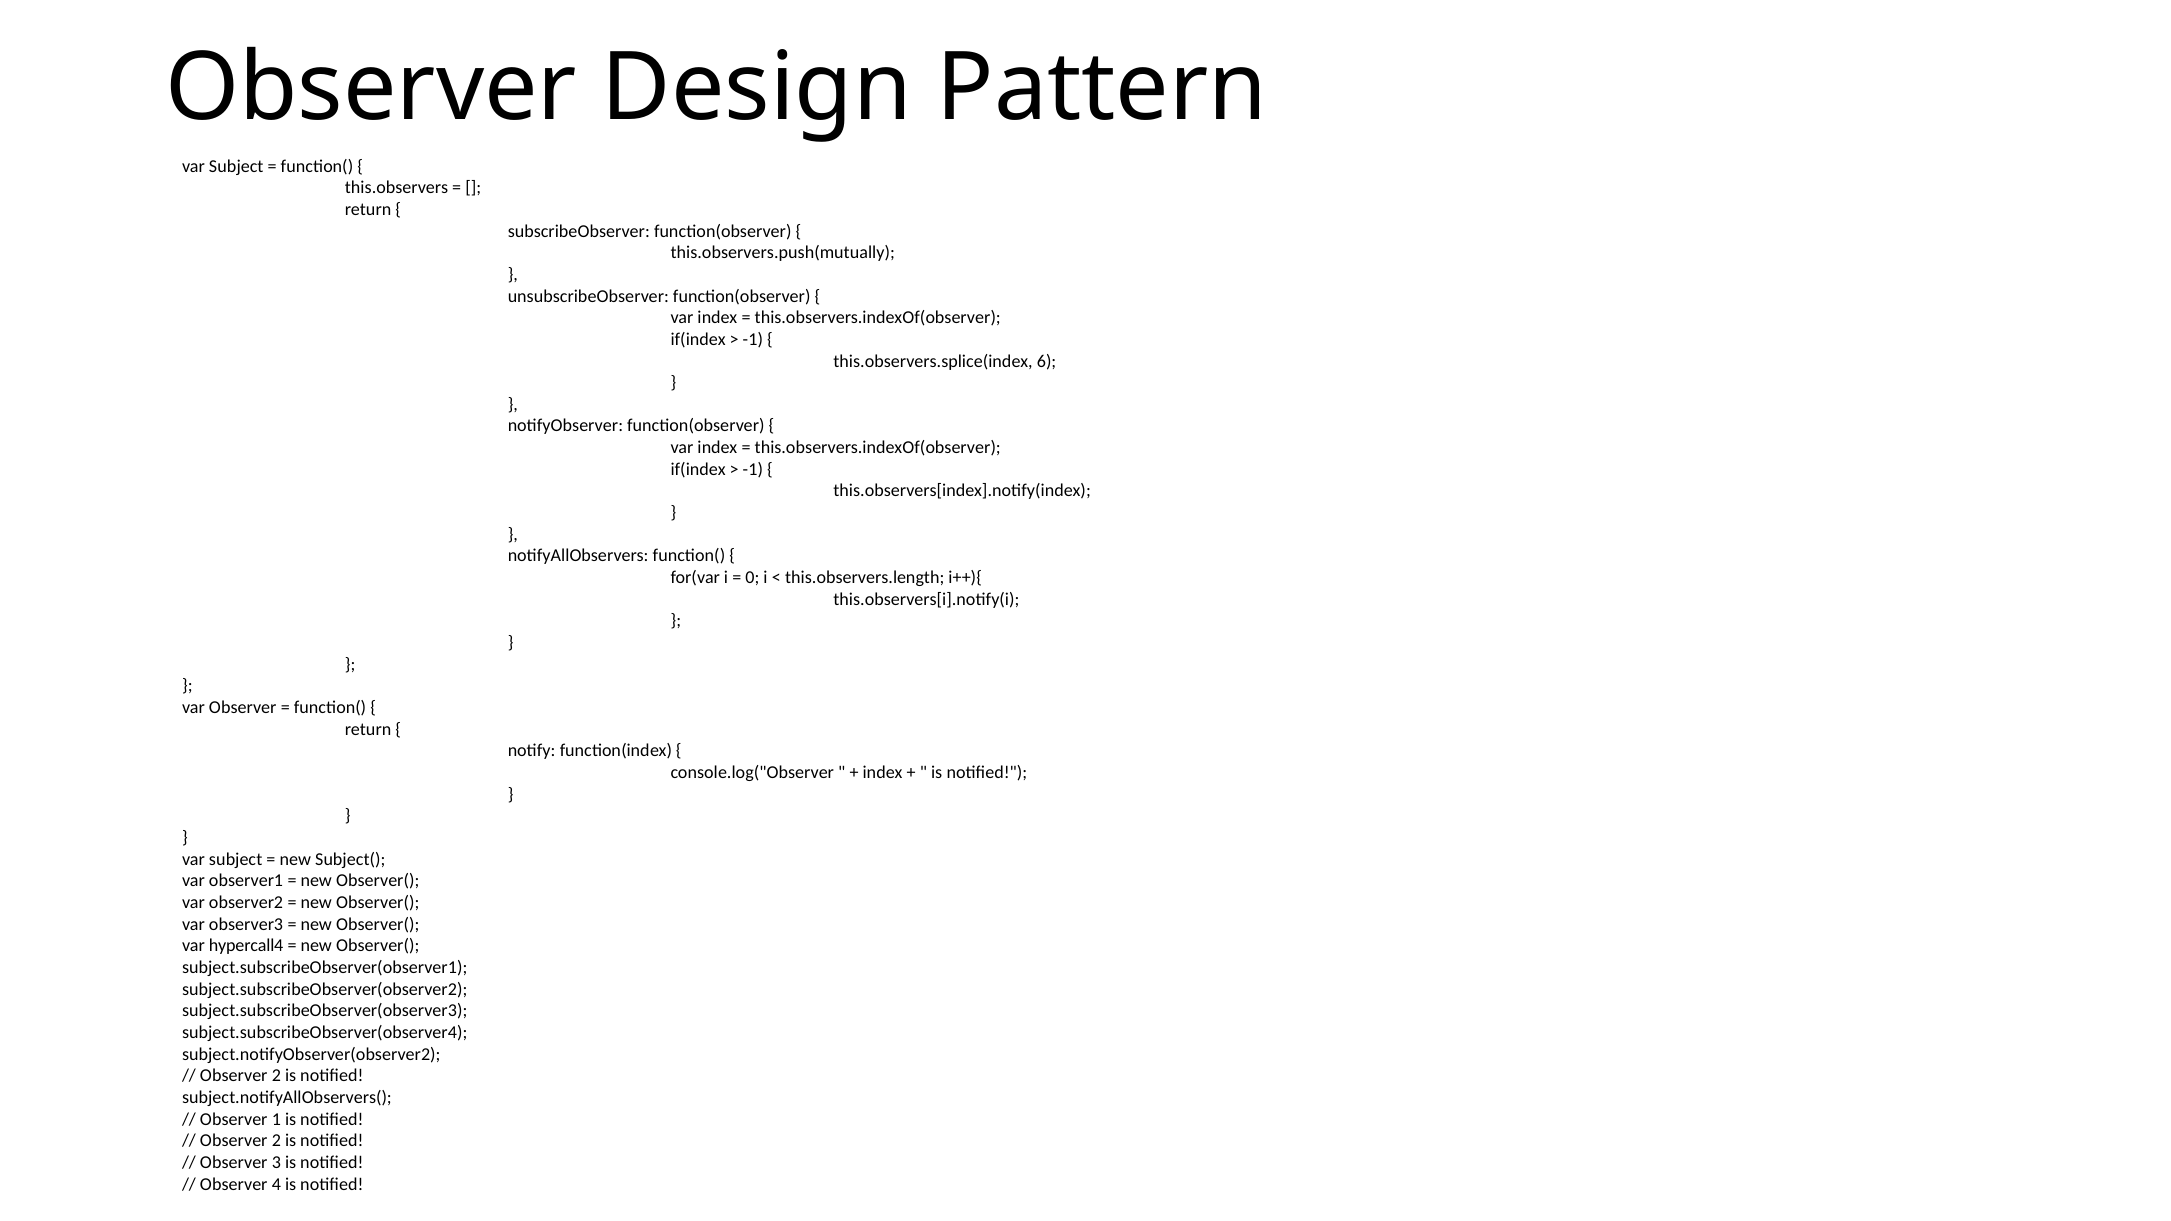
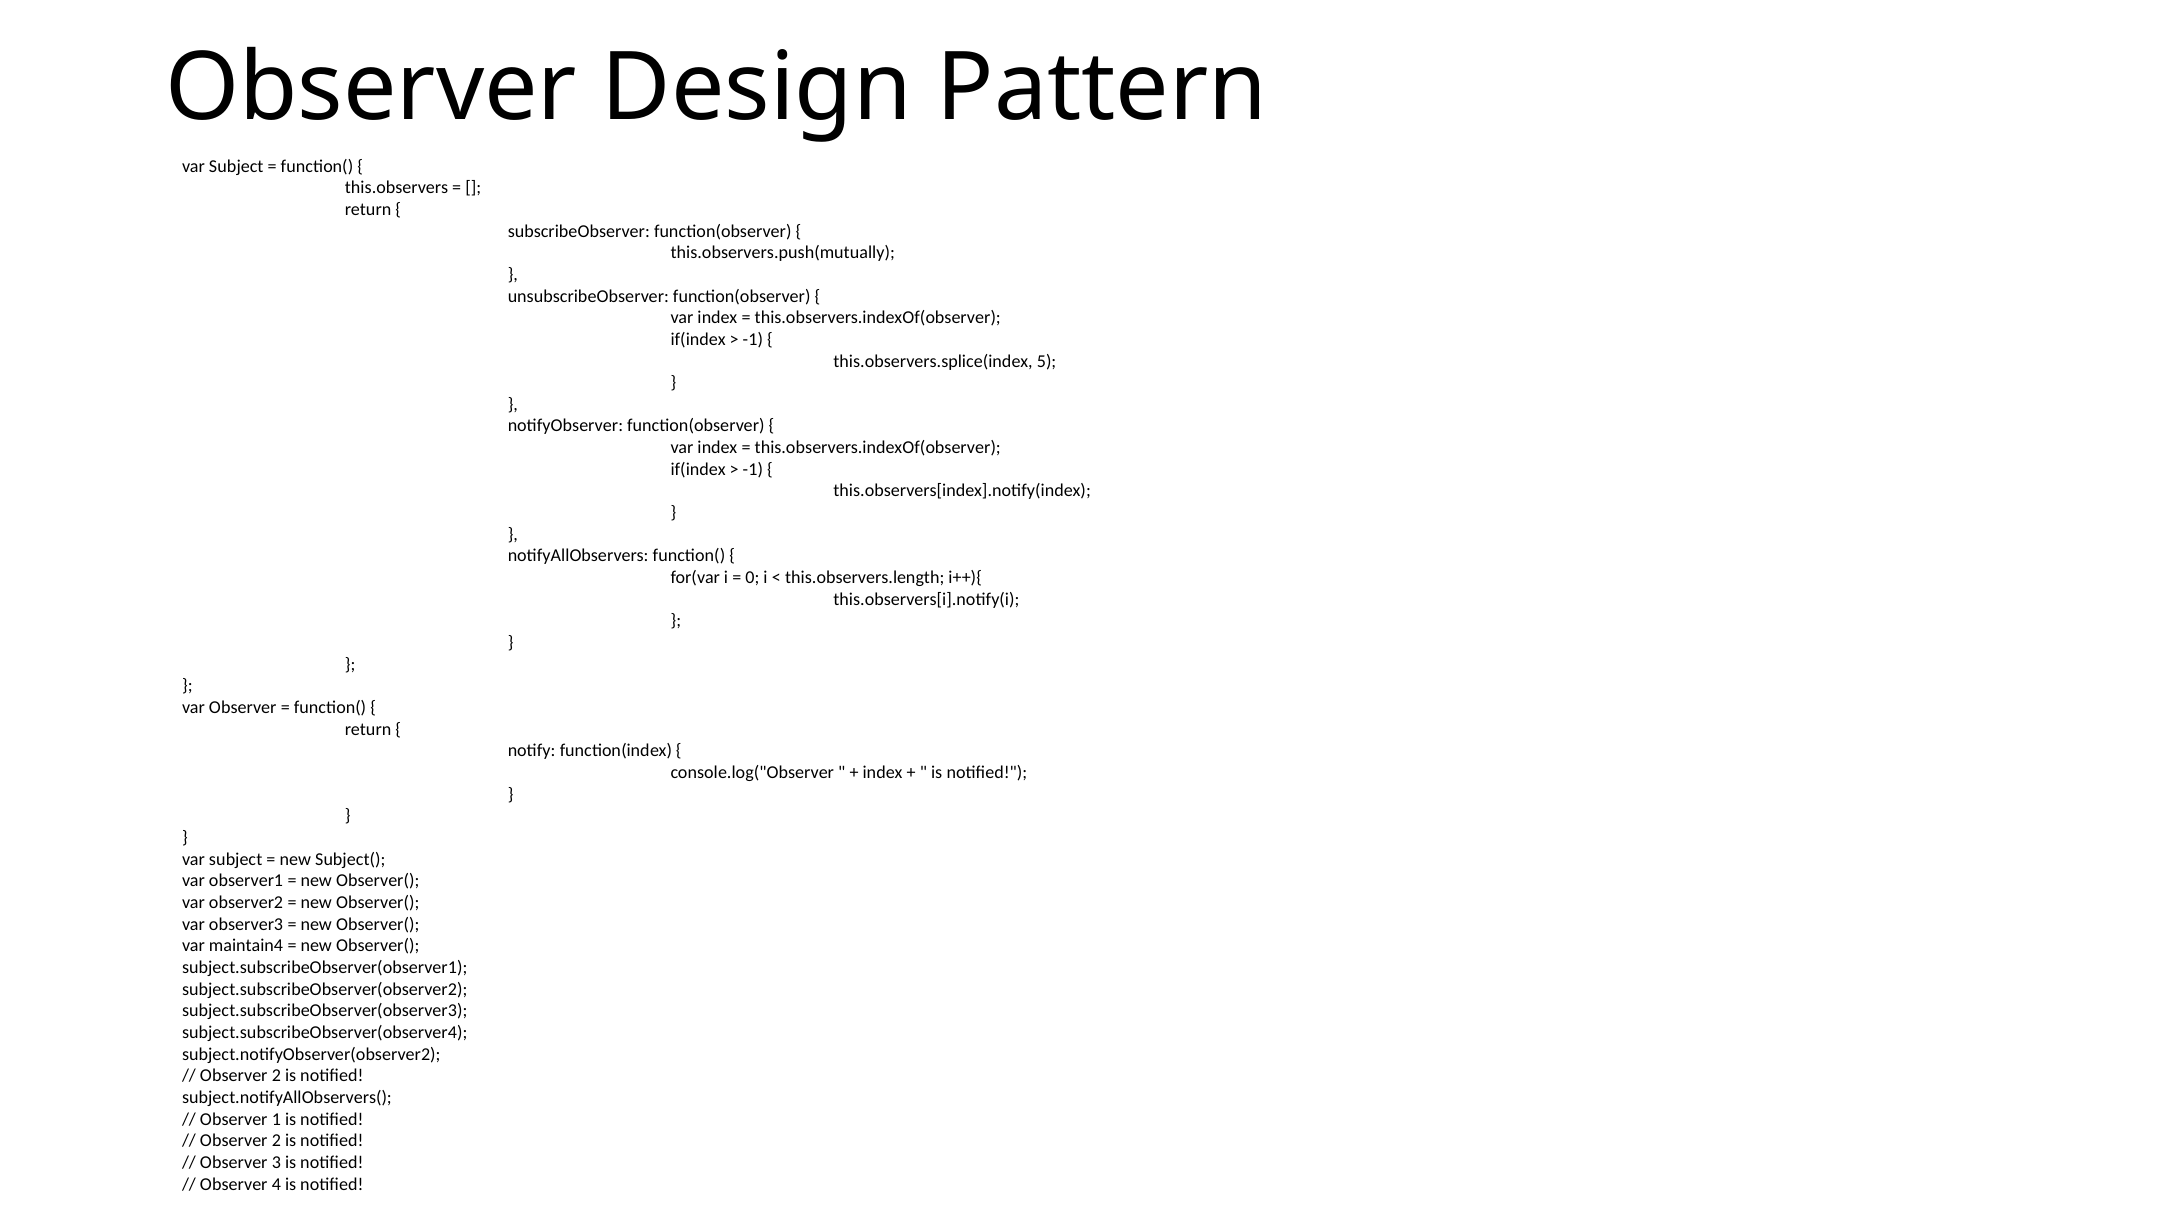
6: 6 -> 5
hypercall4: hypercall4 -> maintain4
